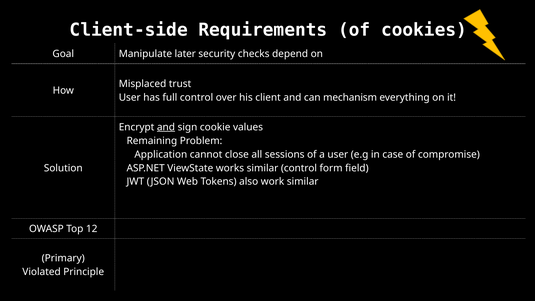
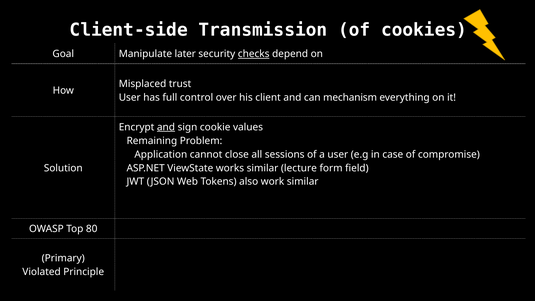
Requirements: Requirements -> Transmission
checks underline: none -> present
similar control: control -> lecture
12: 12 -> 80
